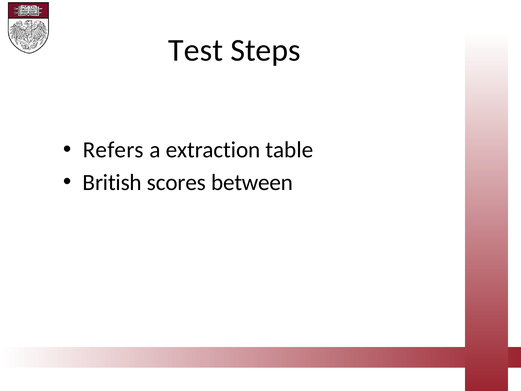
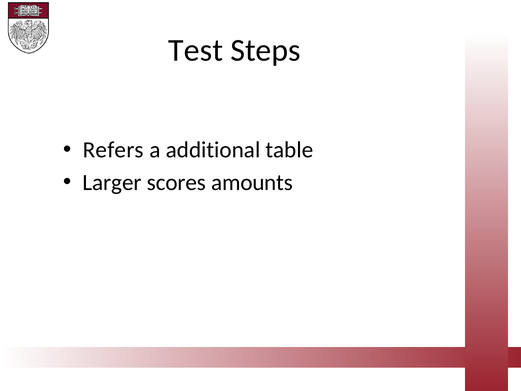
extraction: extraction -> additional
British: British -> Larger
between: between -> amounts
